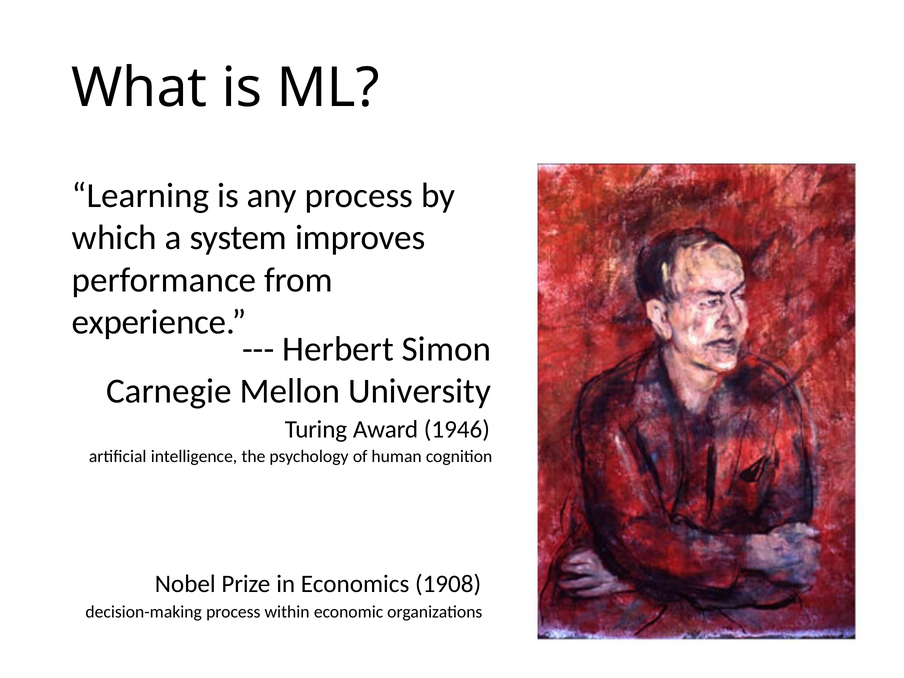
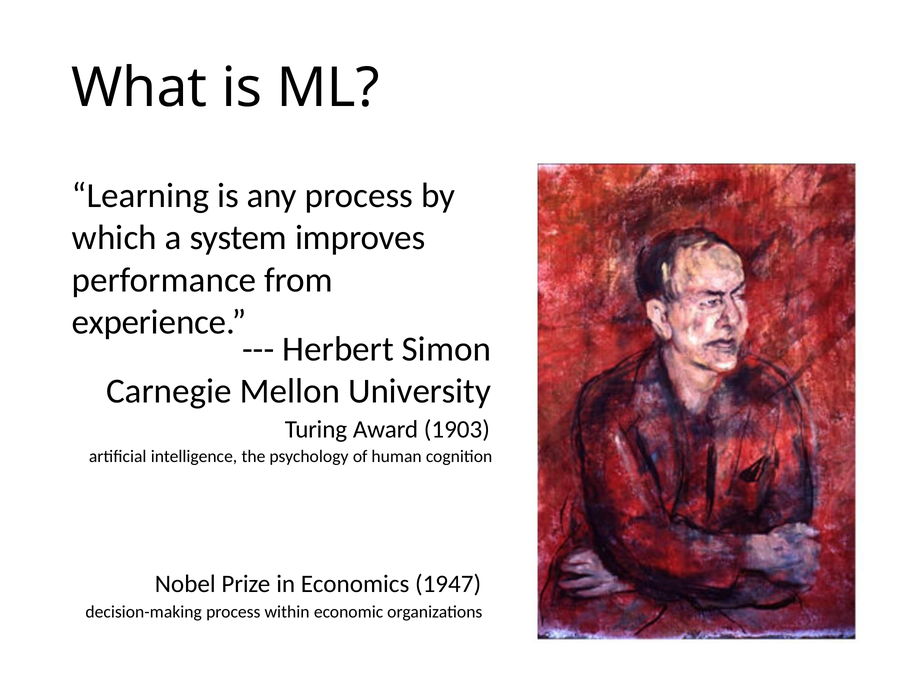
1946: 1946 -> 1903
1908: 1908 -> 1947
